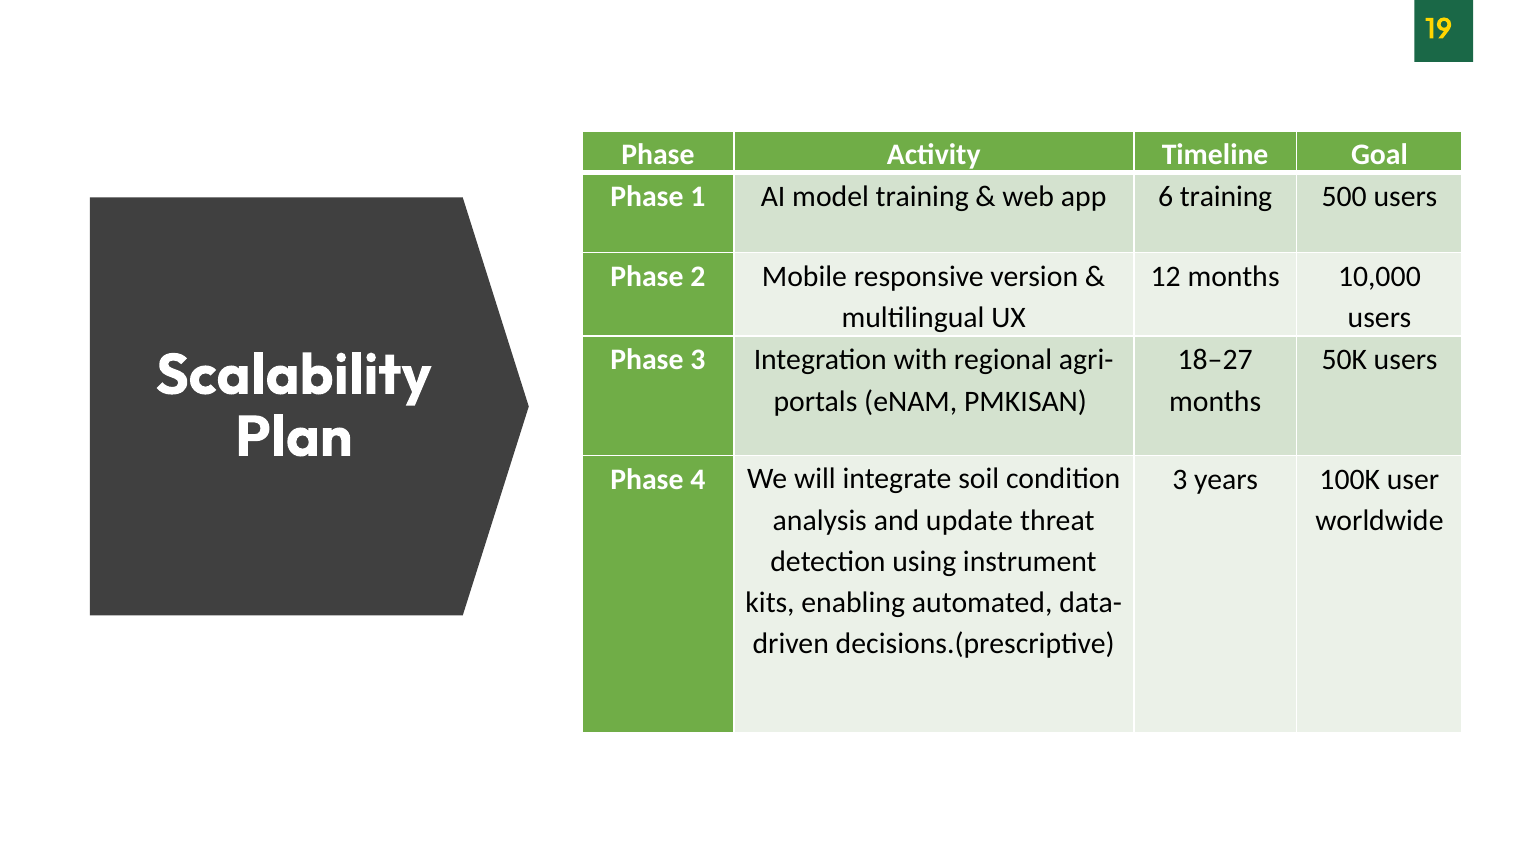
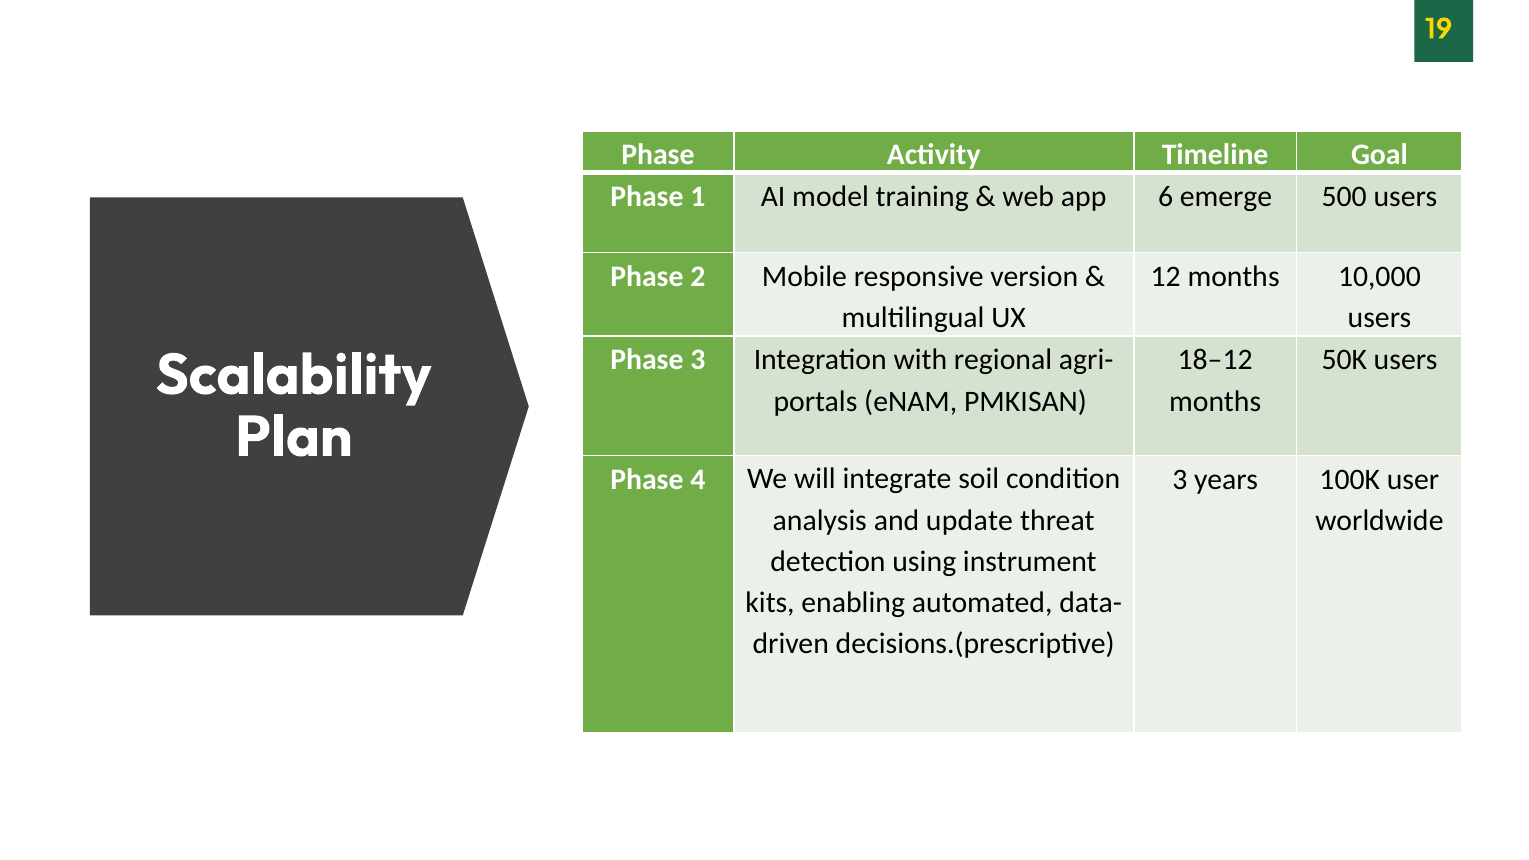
6 training: training -> emerge
18–27: 18–27 -> 18–12
